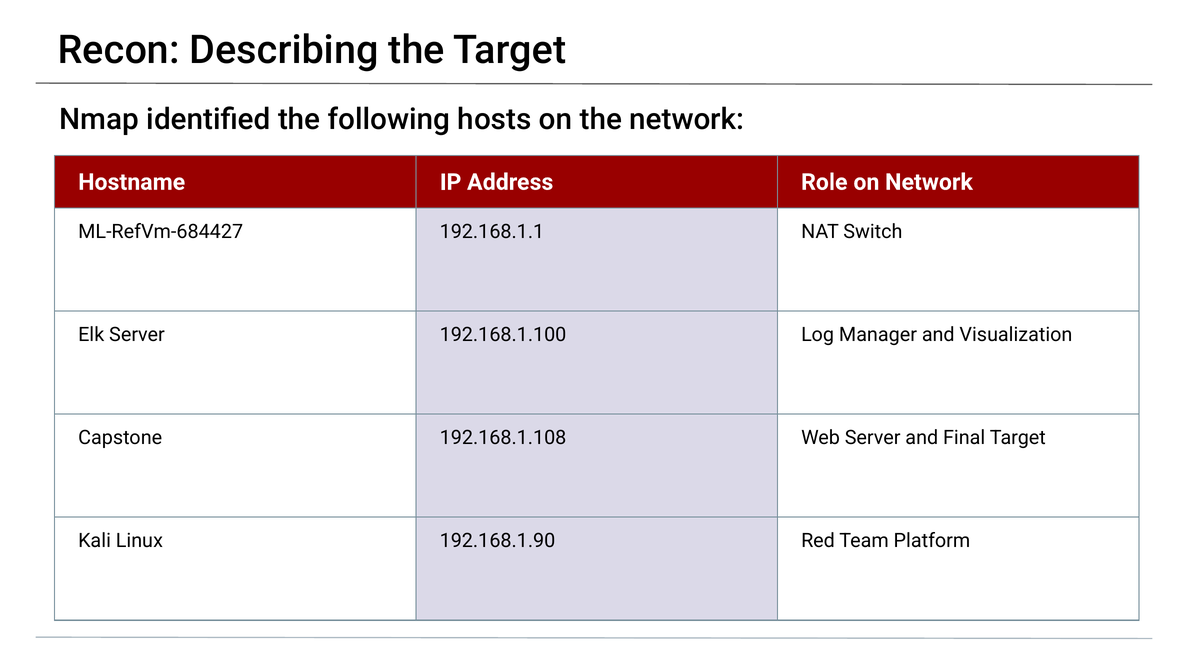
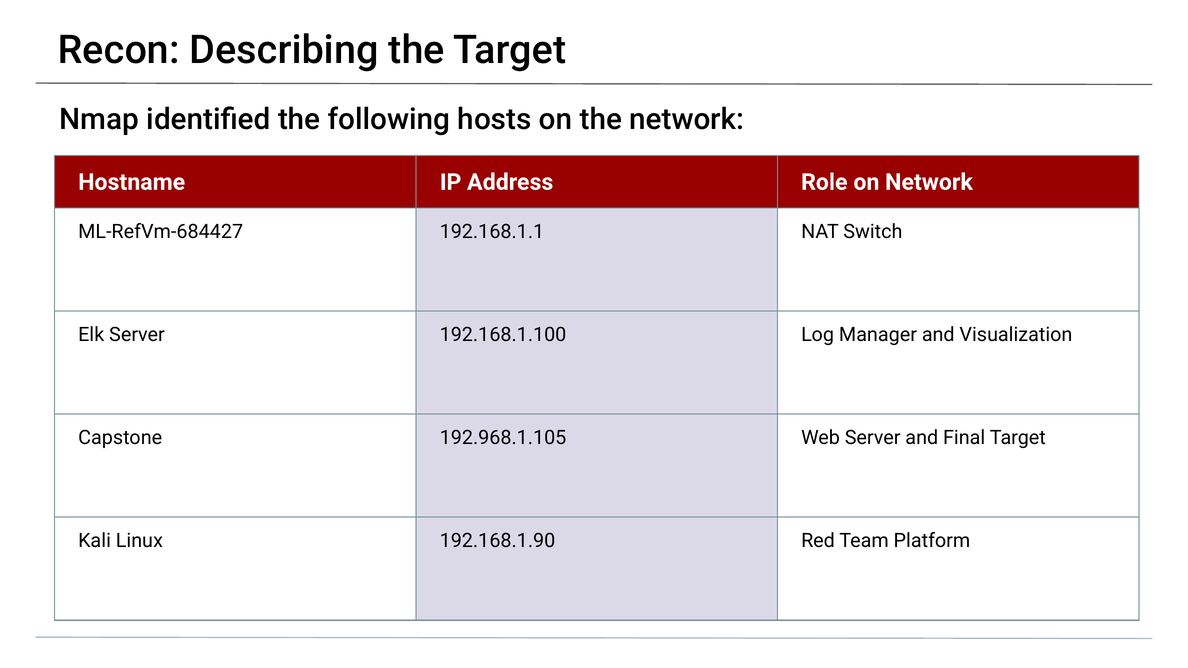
192.168.1.108: 192.168.1.108 -> 192.968.1.105
